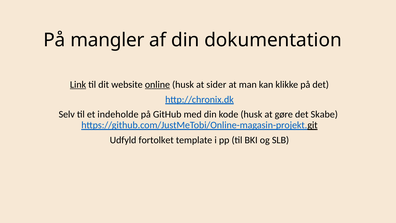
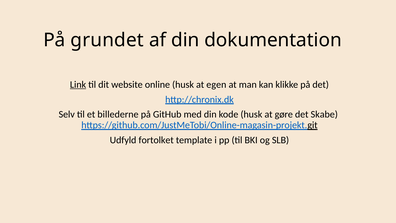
mangler: mangler -> grundet
online underline: present -> none
sider: sider -> egen
indeholde: indeholde -> billederne
